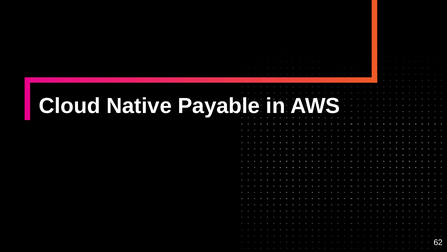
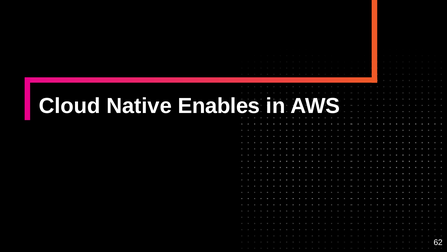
Payable: Payable -> Enables
